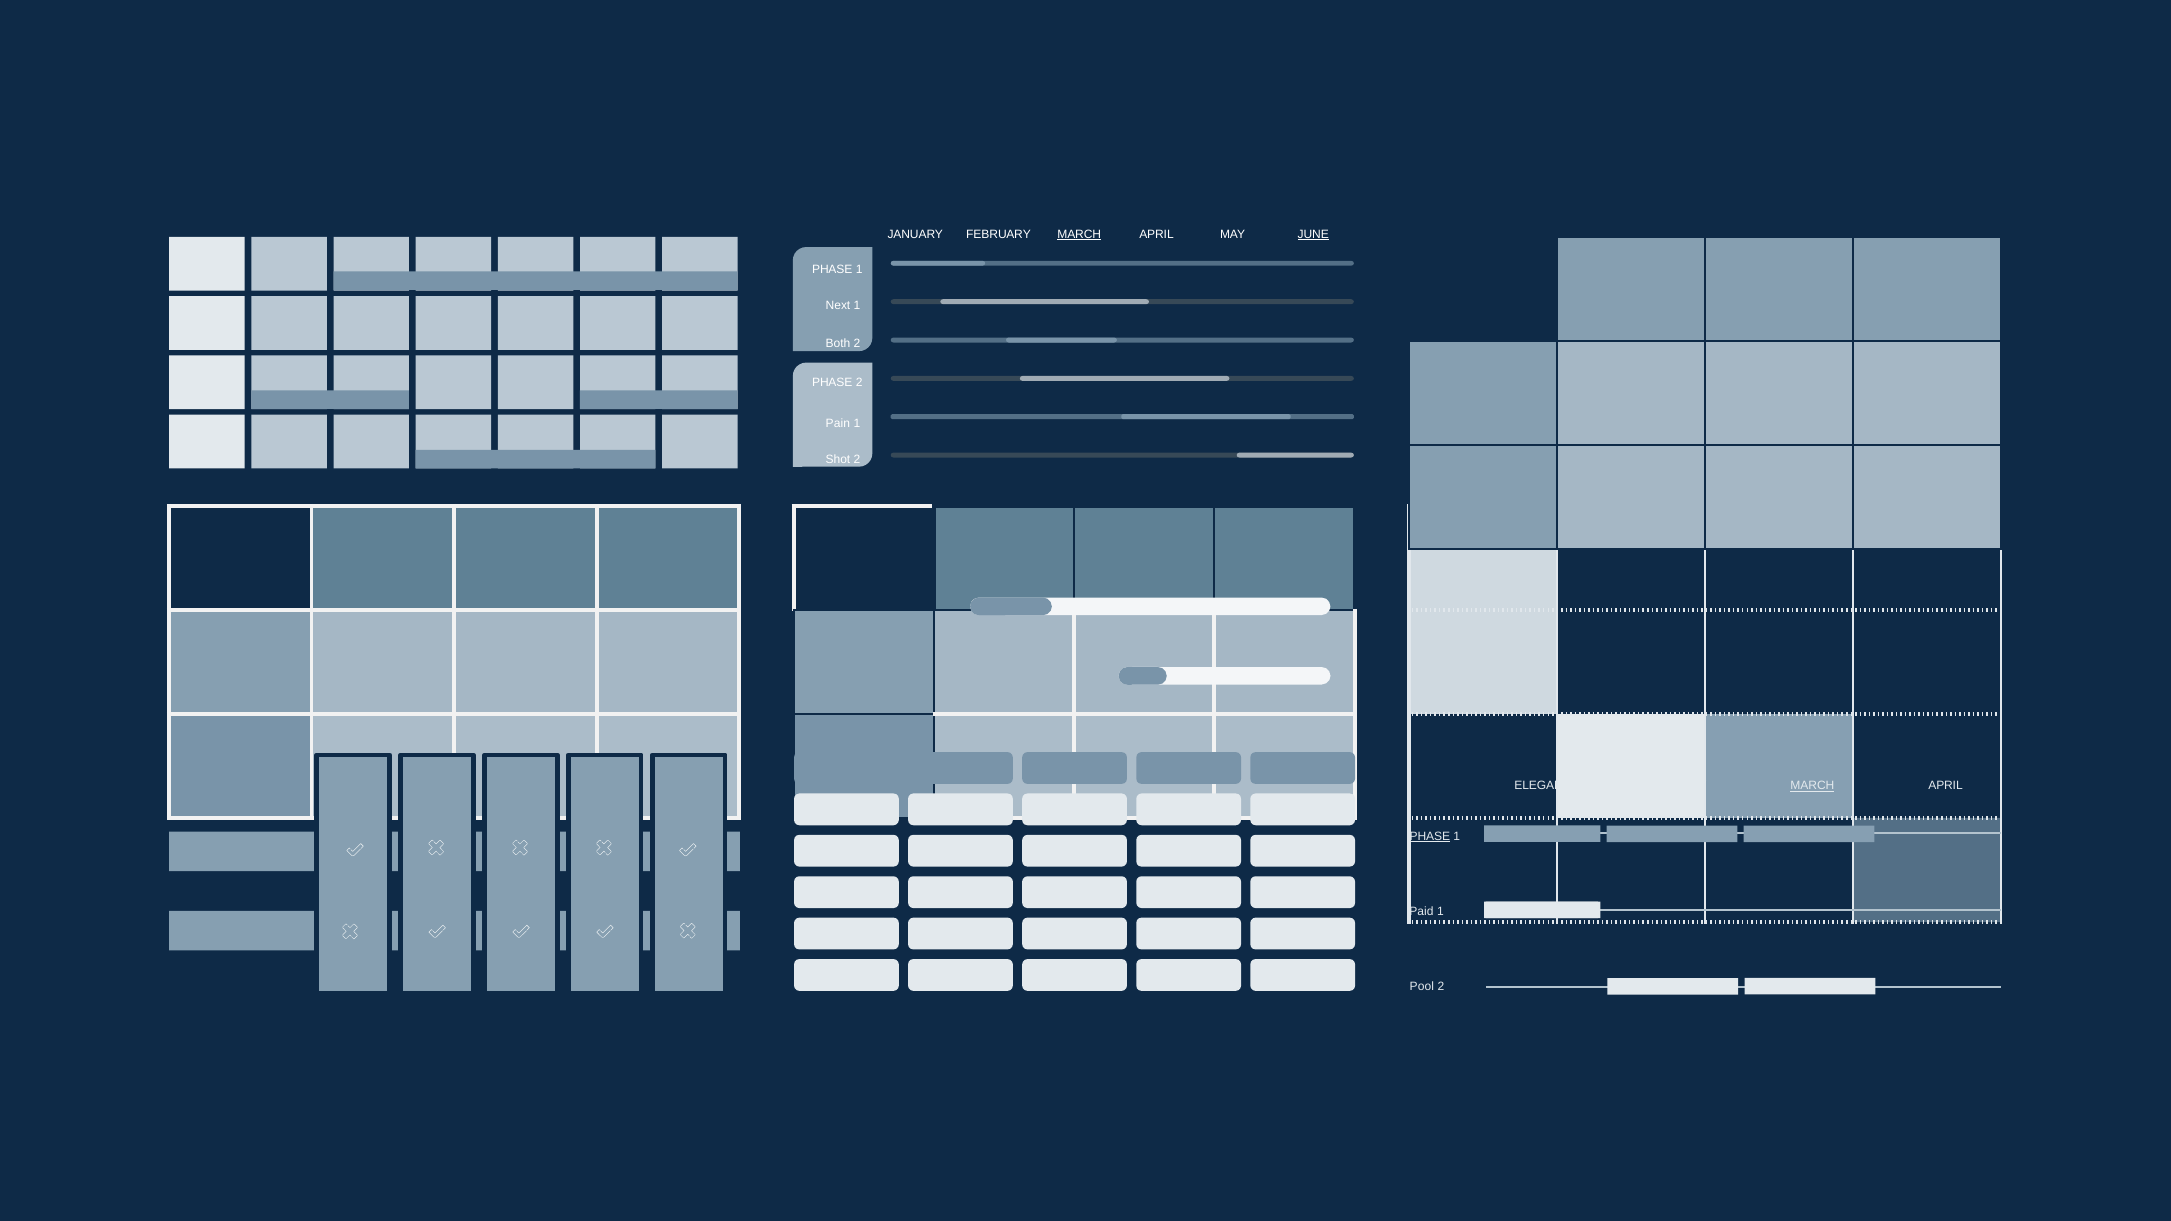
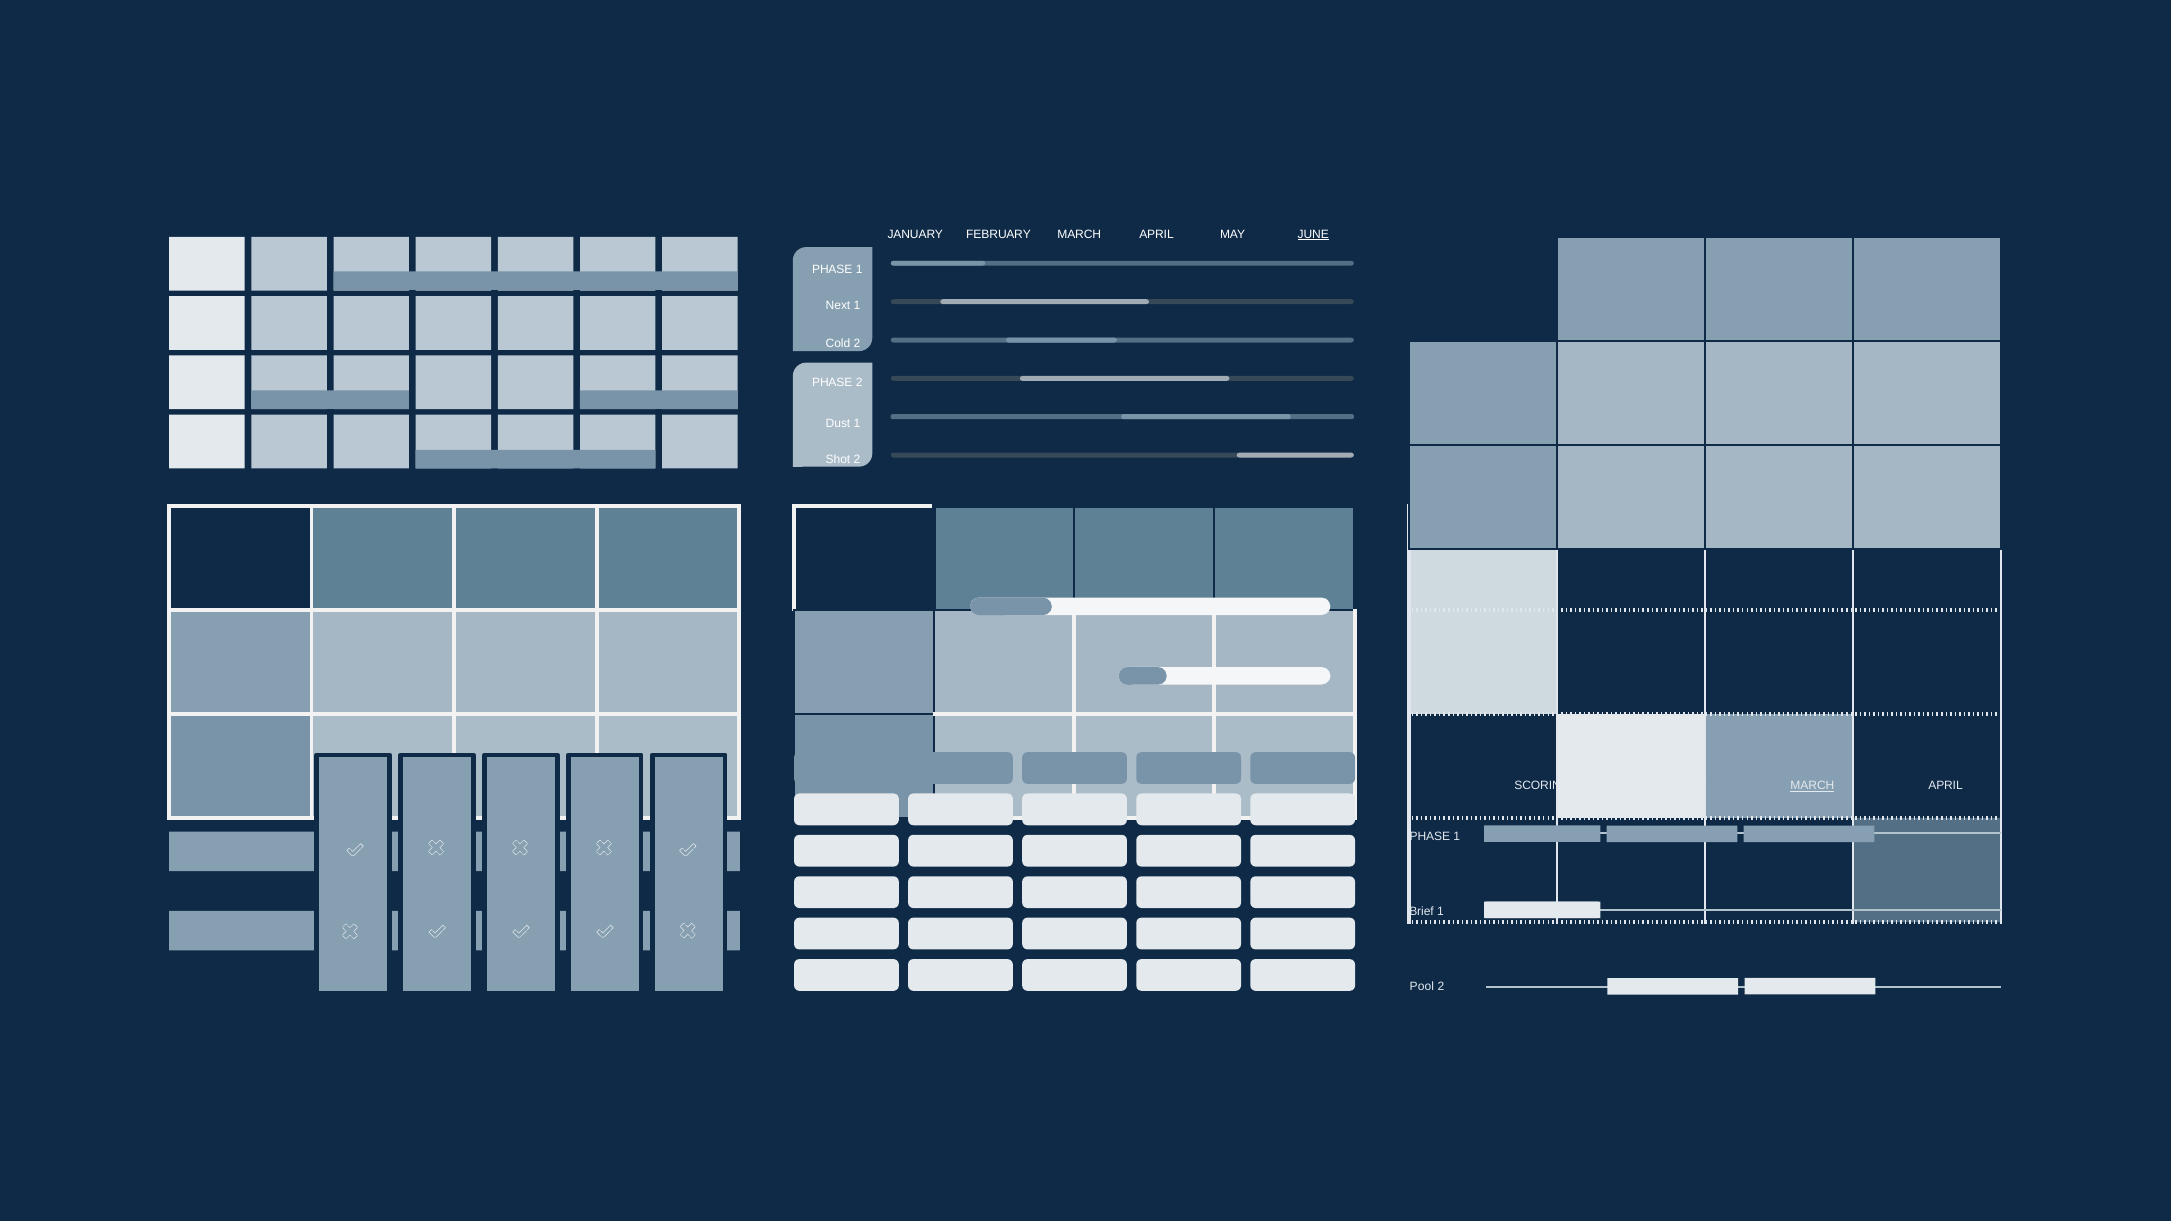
MARCH at (1079, 234) underline: present -> none
Both: Both -> Cold
Pain: Pain -> Dust
ELEGANT: ELEGANT -> SCORING
PHASE at (1430, 836) underline: present -> none
Paid: Paid -> Brief
